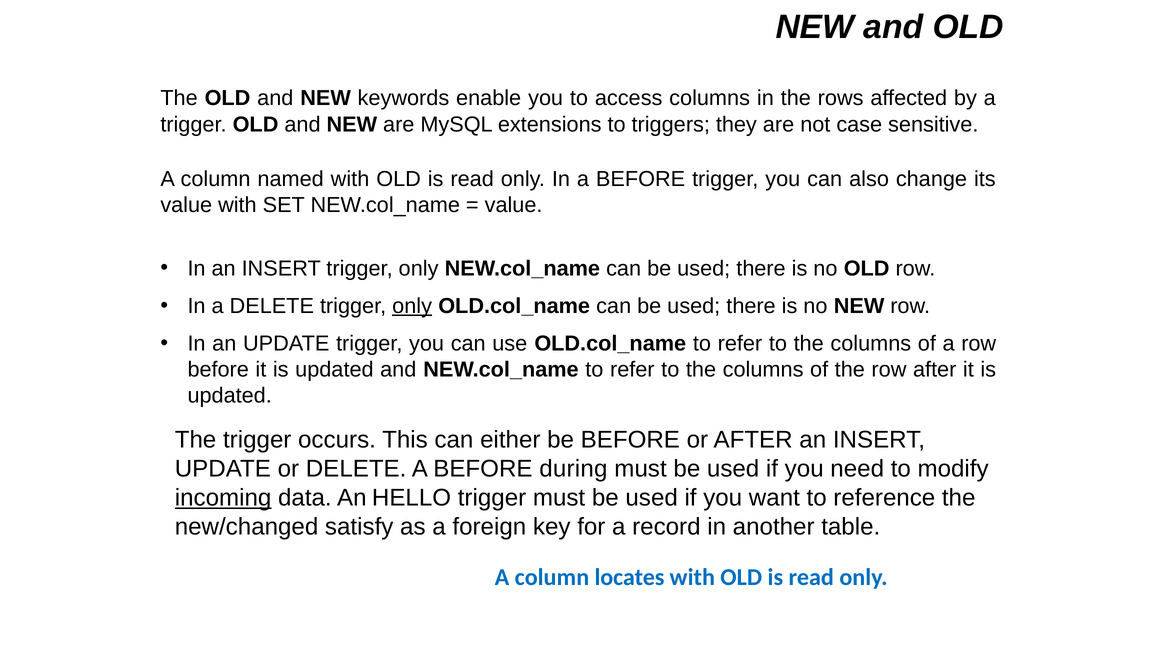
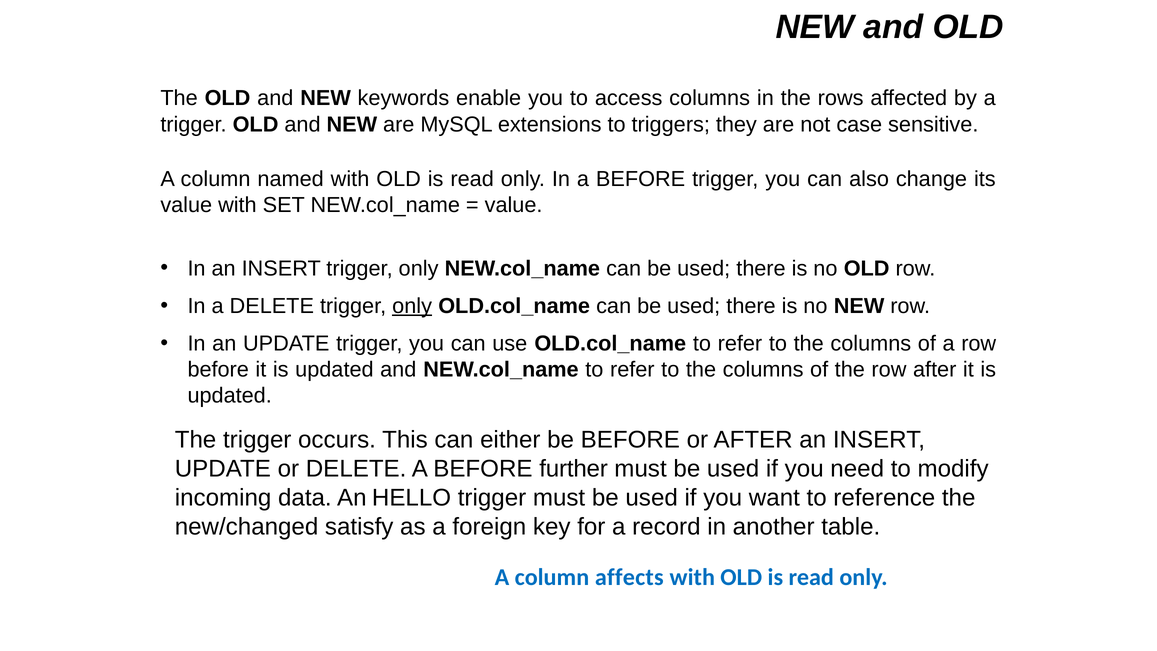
during: during -> further
incoming underline: present -> none
locates: locates -> affects
